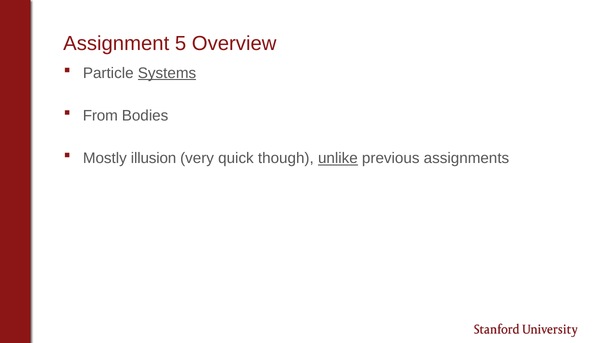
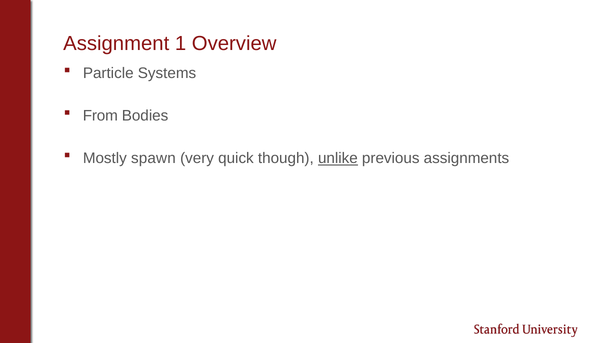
5: 5 -> 1
Systems underline: present -> none
illusion: illusion -> spawn
